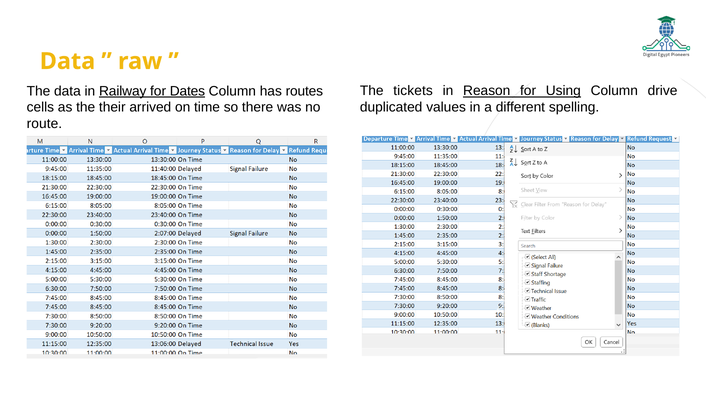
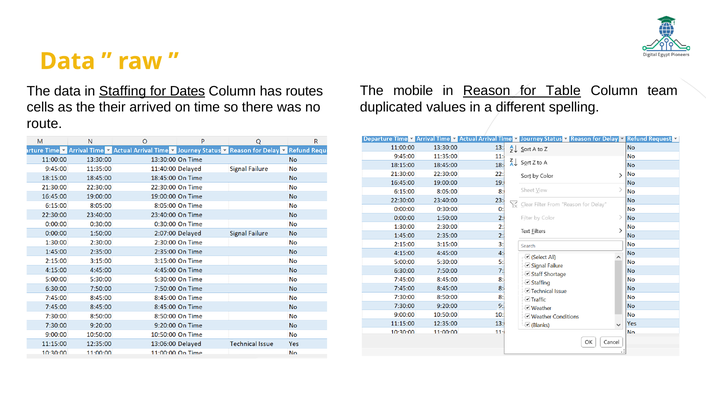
tickets: tickets -> mobile
Using: Using -> Table
drive: drive -> team
Railway: Railway -> Staffing
